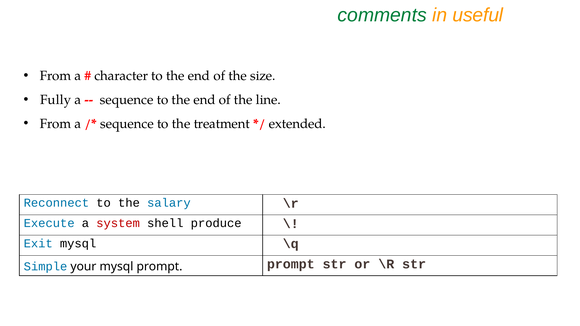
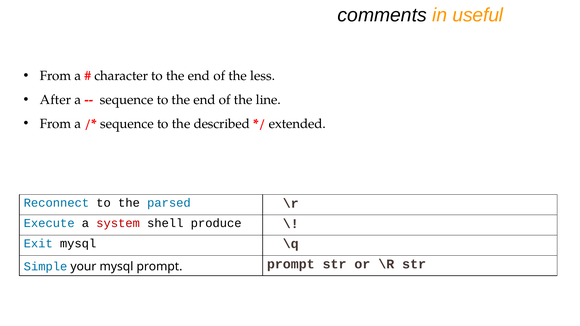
comments colour: green -> black
size: size -> less
Fully: Fully -> After
treatment: treatment -> described
salary: salary -> parsed
